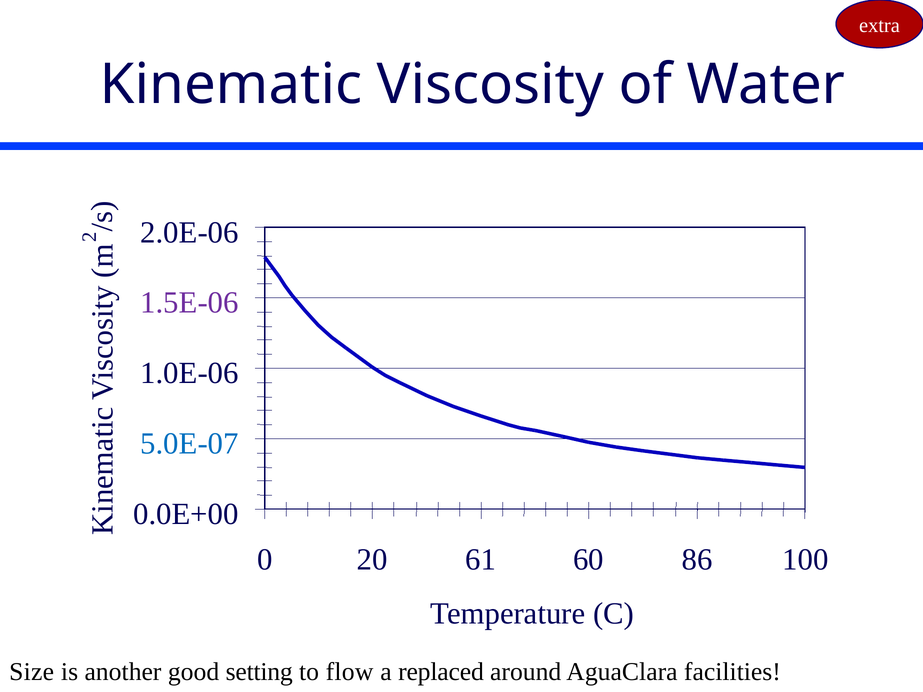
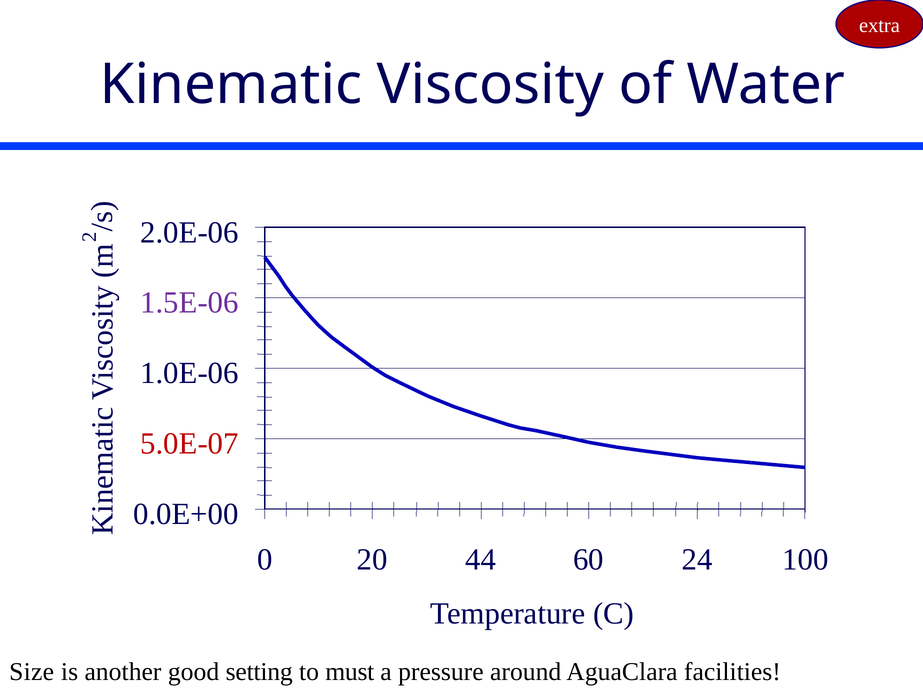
5.0E-07 colour: blue -> red
61: 61 -> 44
86: 86 -> 24
flow: flow -> must
replaced: replaced -> pressure
